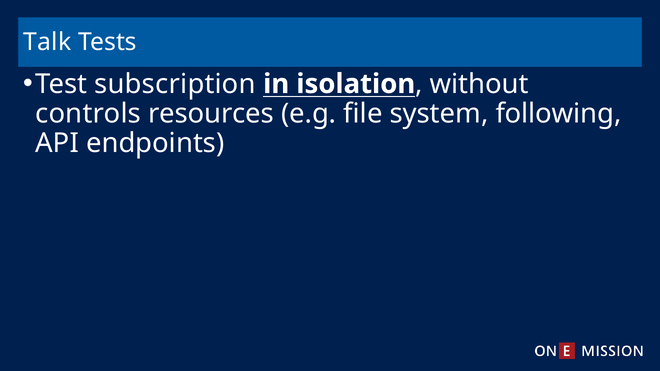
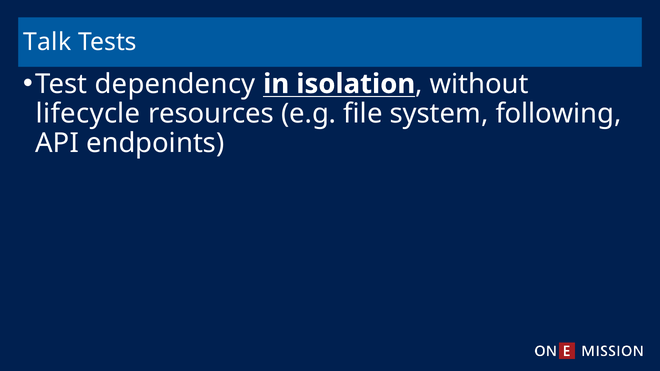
subscription: subscription -> dependency
controls: controls -> lifecycle
